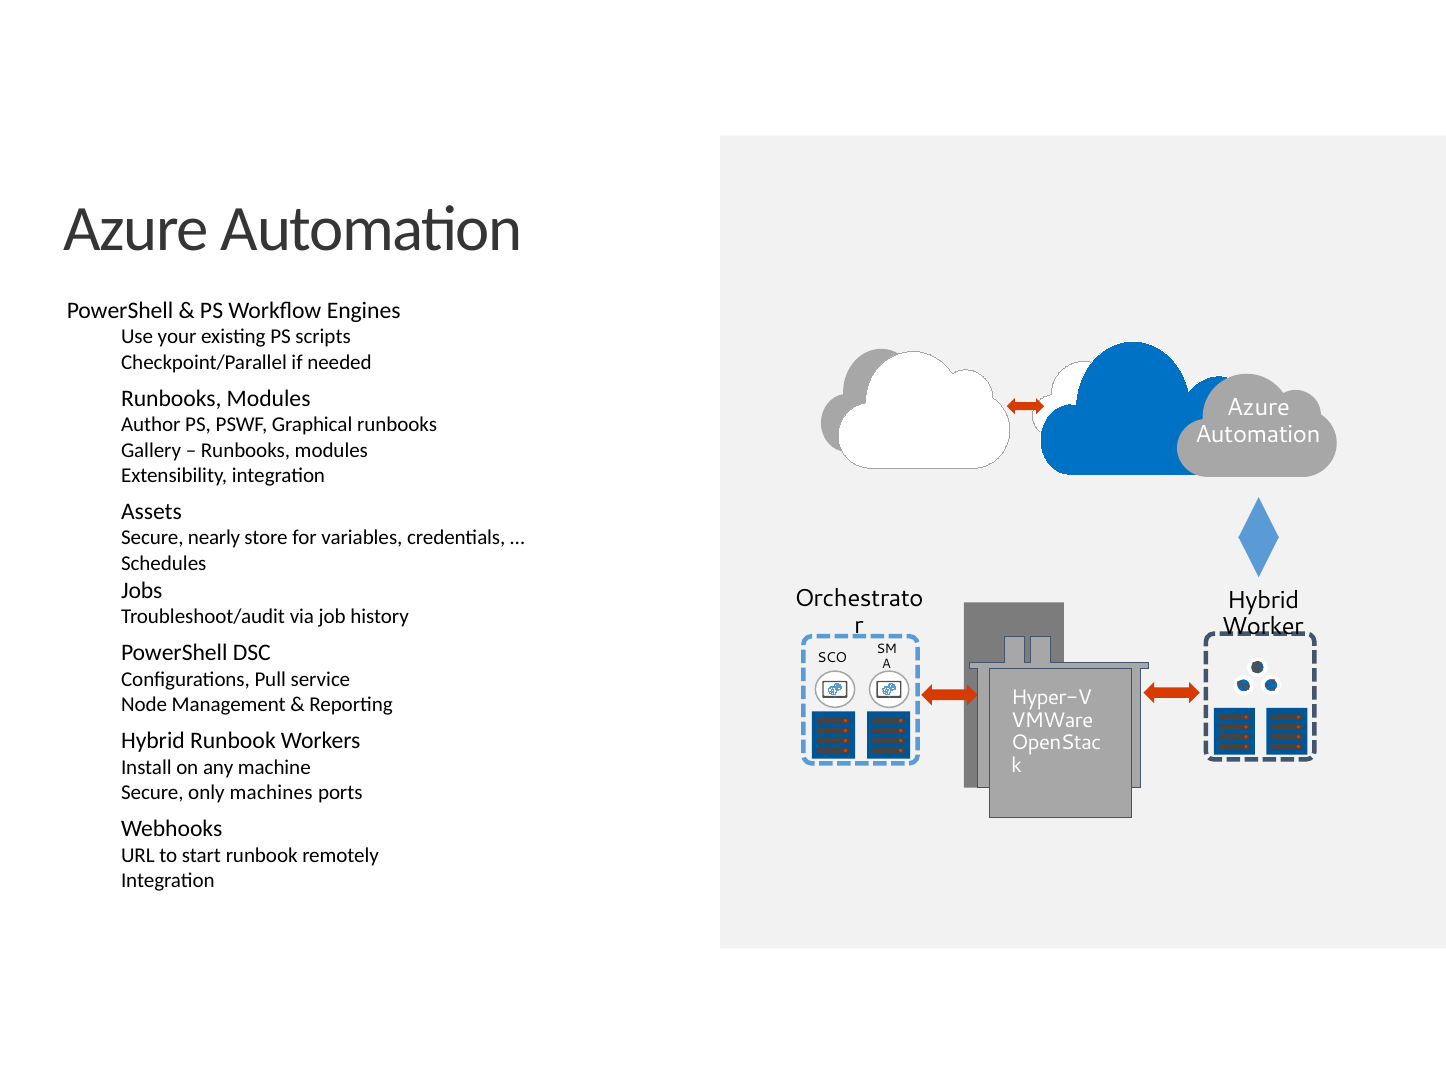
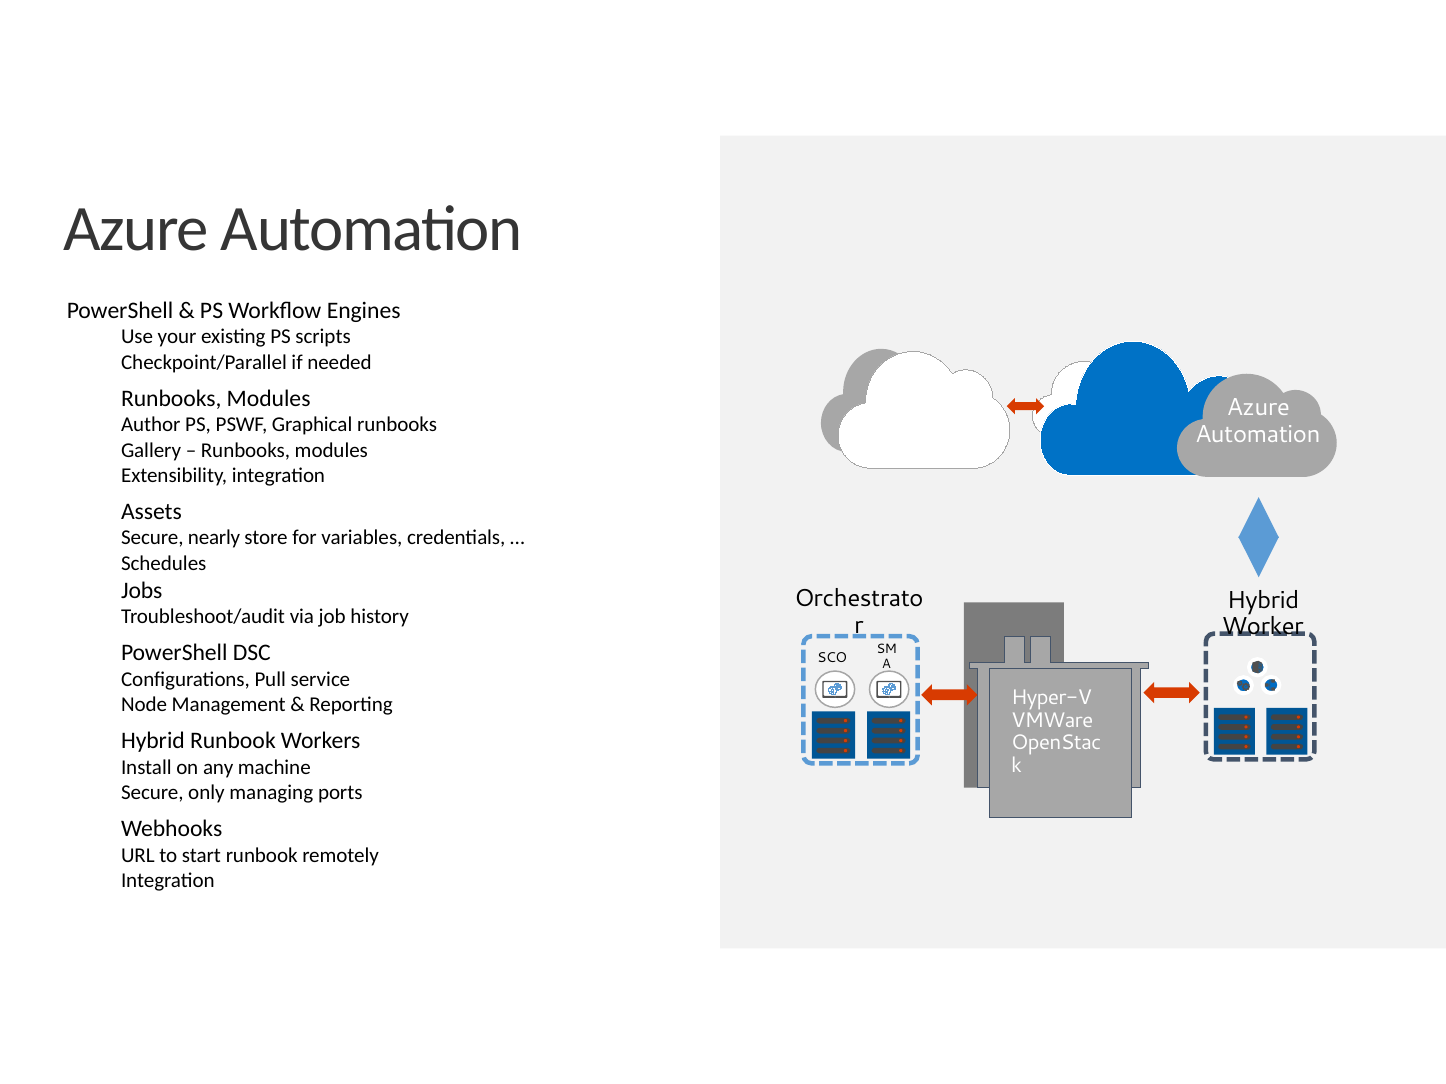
machines: machines -> managing
